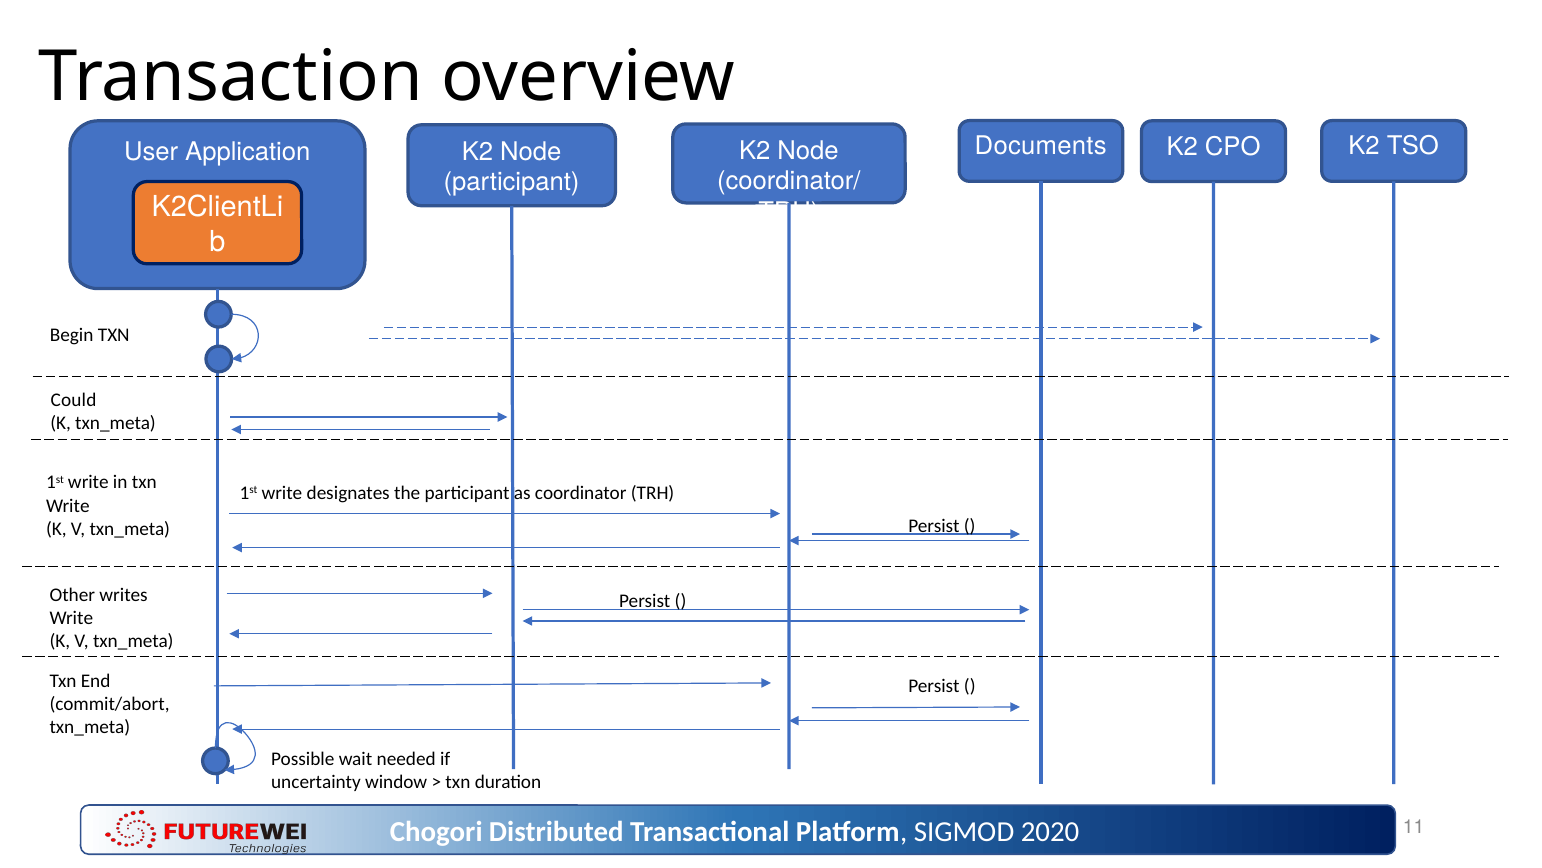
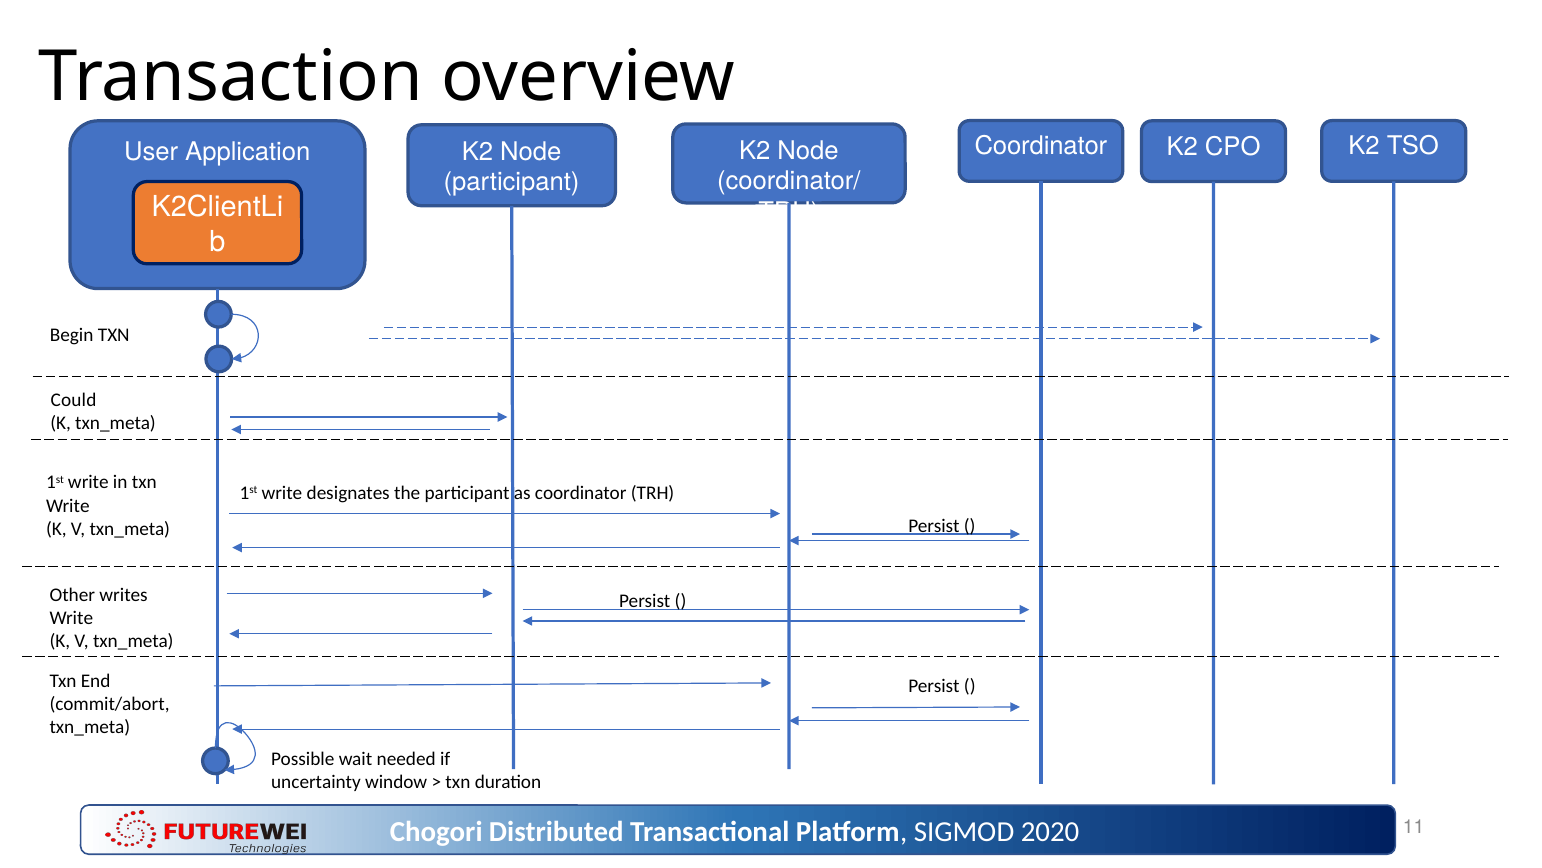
Documents at (1041, 146): Documents -> Coordinator
